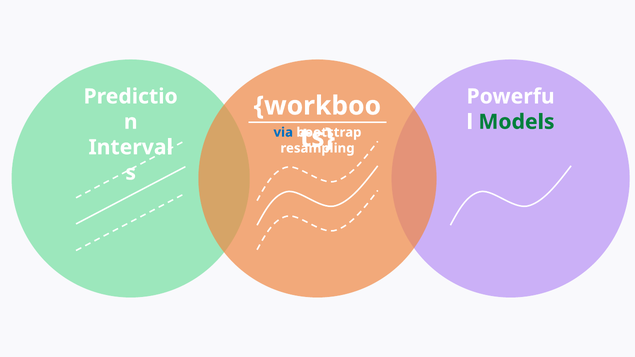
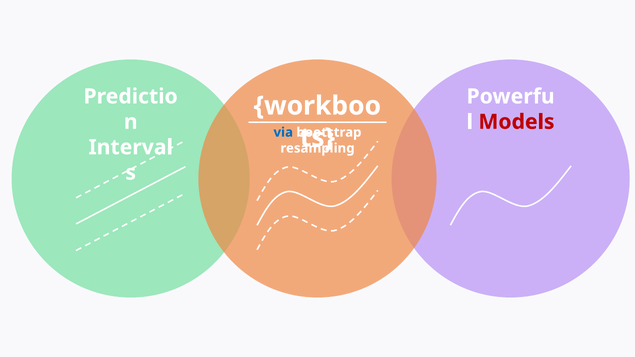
Models colour: green -> red
